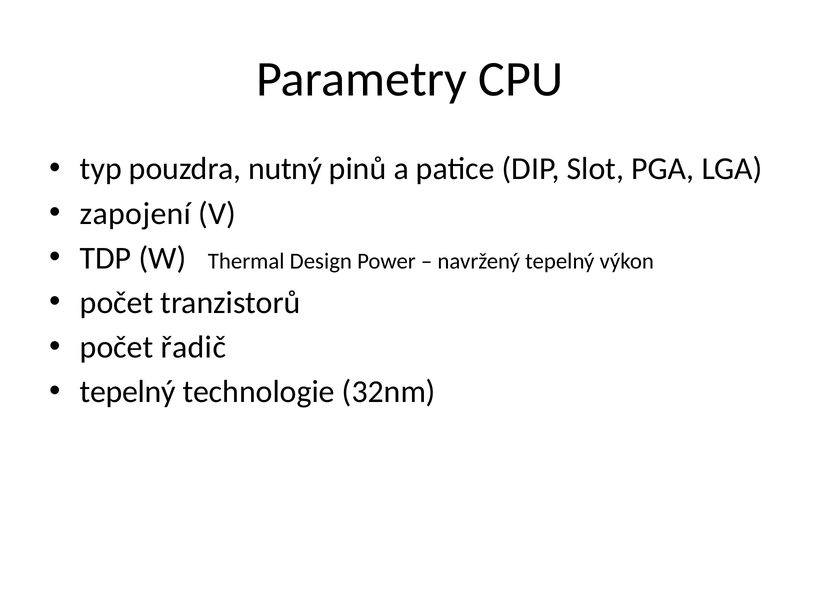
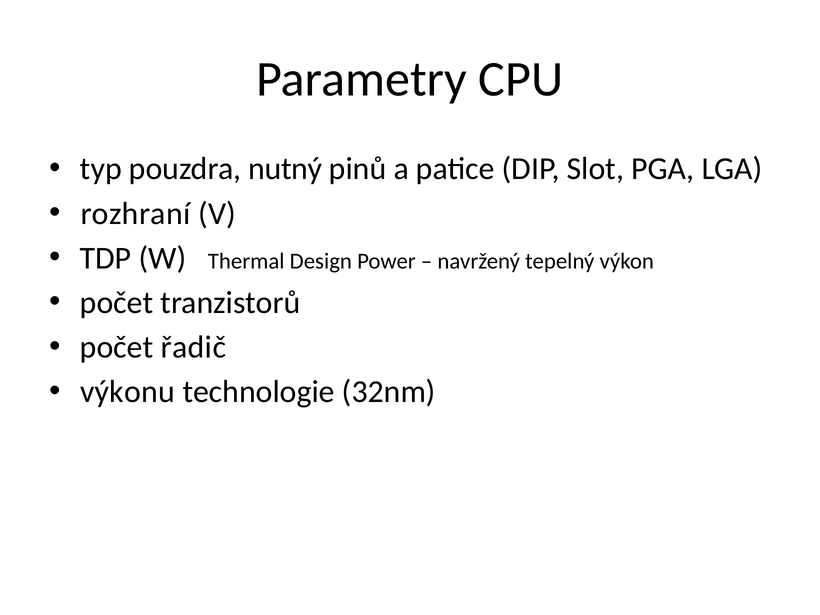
zapojení: zapojení -> rozhraní
tepelný at (128, 392): tepelný -> výkonu
